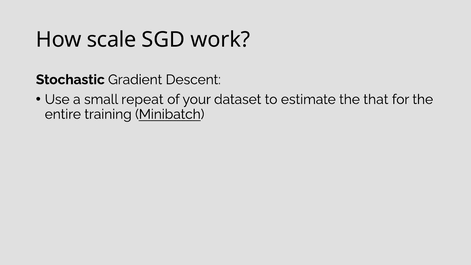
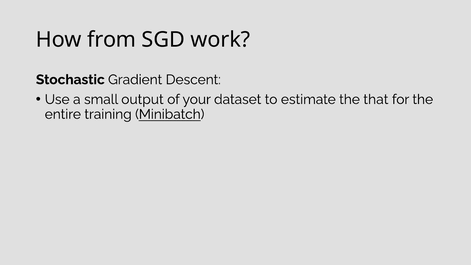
scale: scale -> from
repeat: repeat -> output
